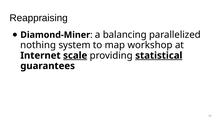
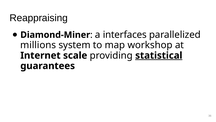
balancing: balancing -> interfaces
nothing: nothing -> millions
scale underline: present -> none
